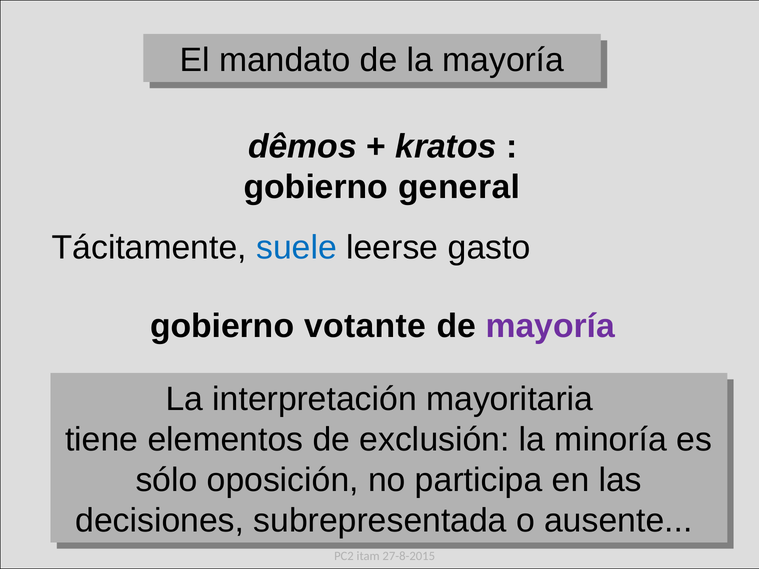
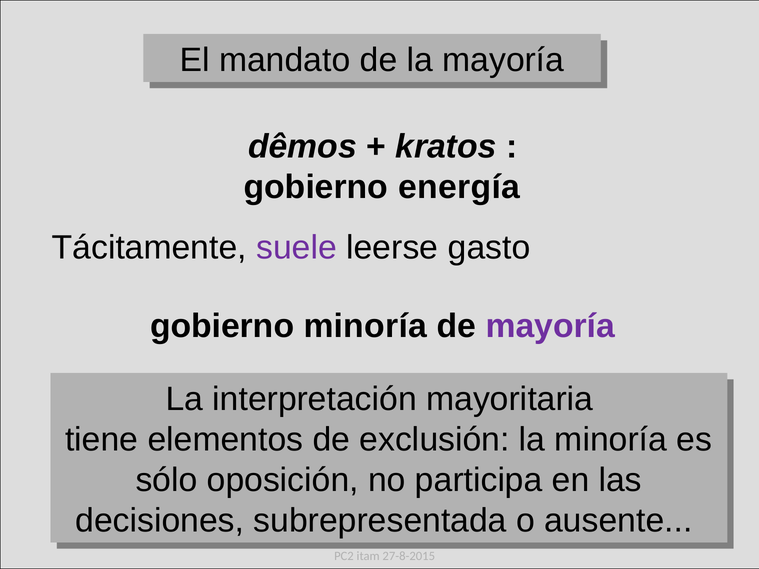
general: general -> energía
suele colour: blue -> purple
gobierno votante: votante -> minoría
